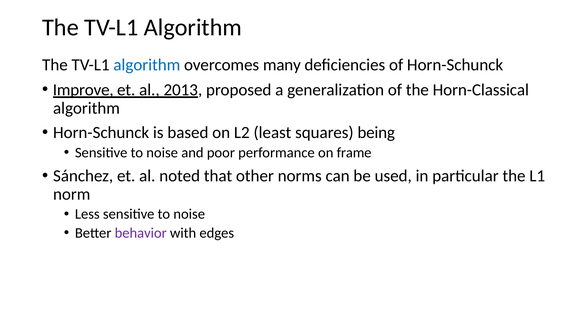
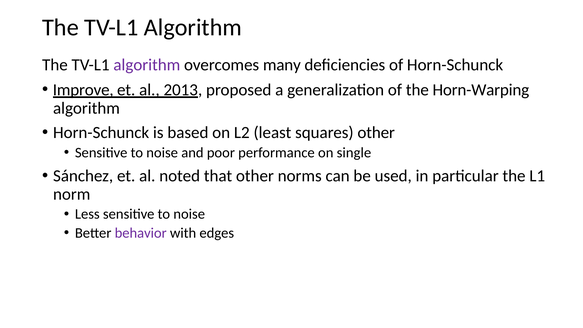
algorithm at (147, 65) colour: blue -> purple
Horn-Classical: Horn-Classical -> Horn-Warping
squares being: being -> other
frame: frame -> single
